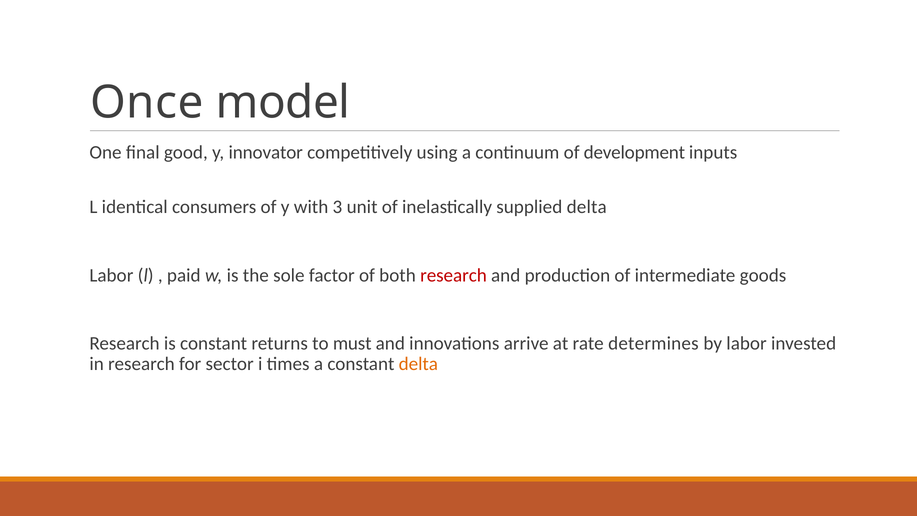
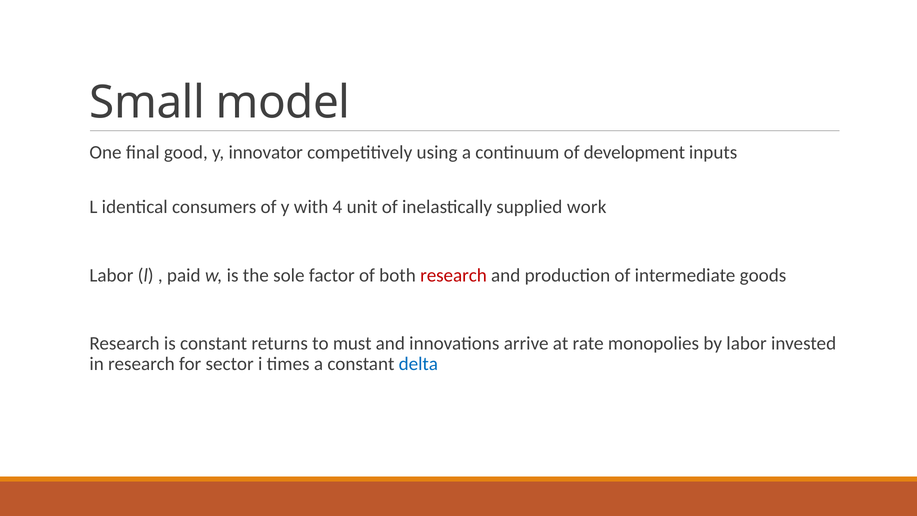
Once: Once -> Small
3: 3 -> 4
supplied delta: delta -> work
determines: determines -> monopolies
delta at (418, 364) colour: orange -> blue
